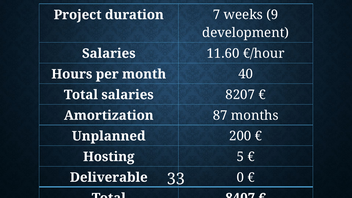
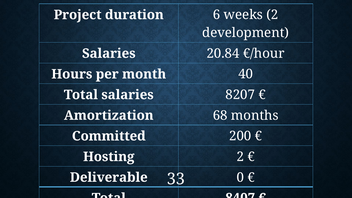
7: 7 -> 6
weeks 9: 9 -> 2
11.60: 11.60 -> 20.84
87: 87 -> 68
Unplanned: Unplanned -> Committed
Hosting 5: 5 -> 2
